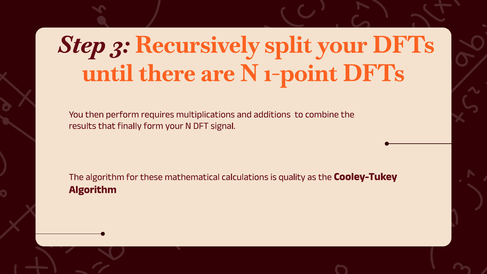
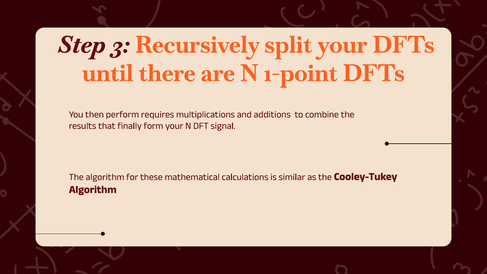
quality: quality -> similar
